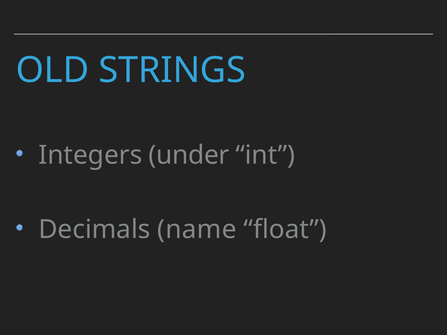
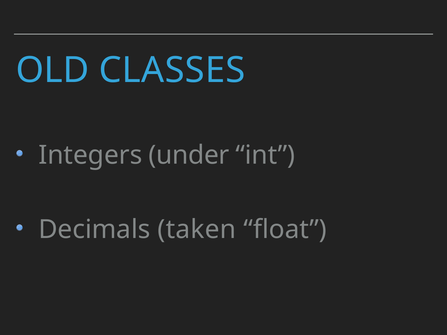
STRINGS: STRINGS -> CLASSES
name: name -> taken
